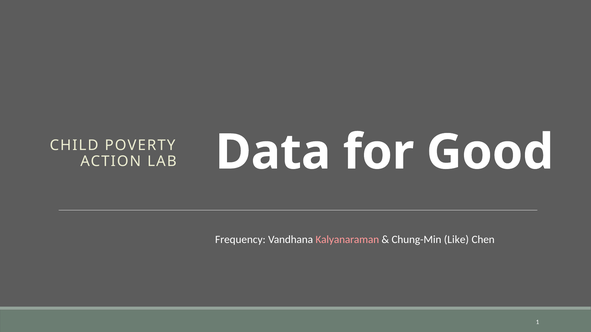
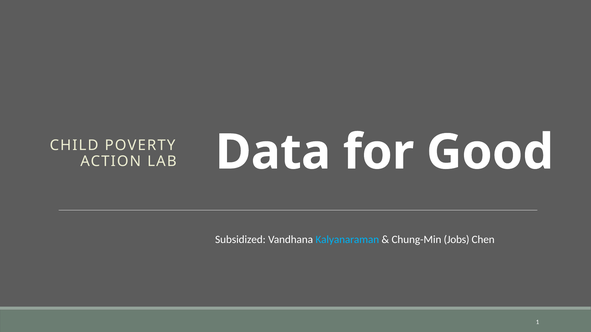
Frequency: Frequency -> Subsidized
Kalyanaraman colour: pink -> light blue
Like: Like -> Jobs
